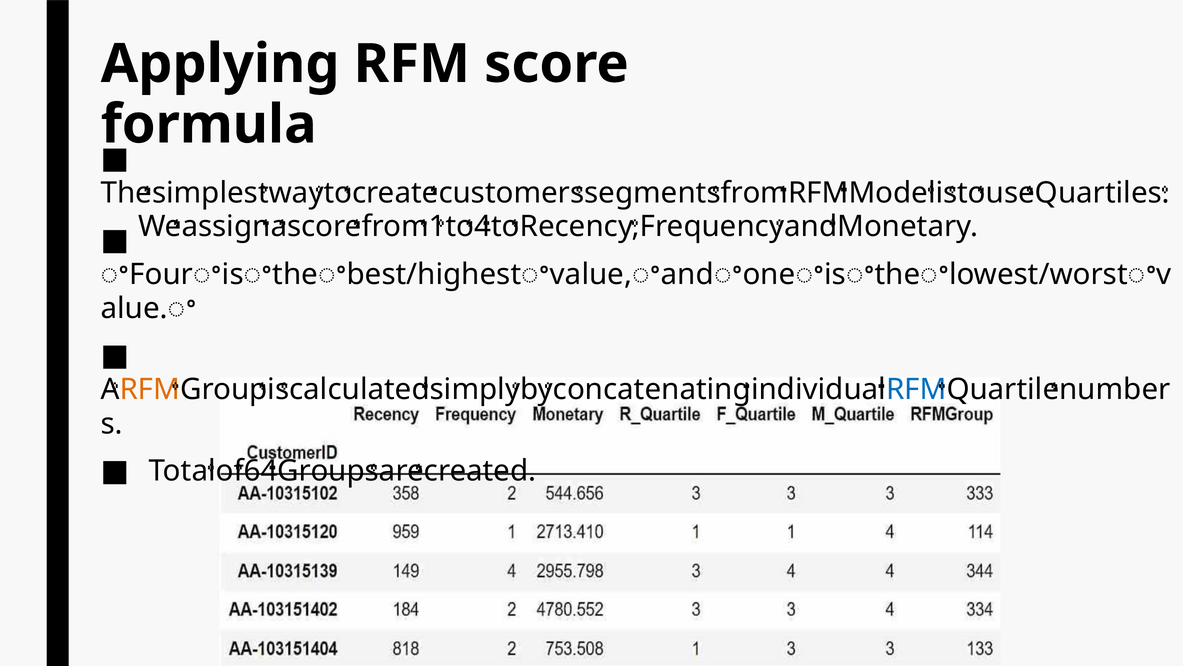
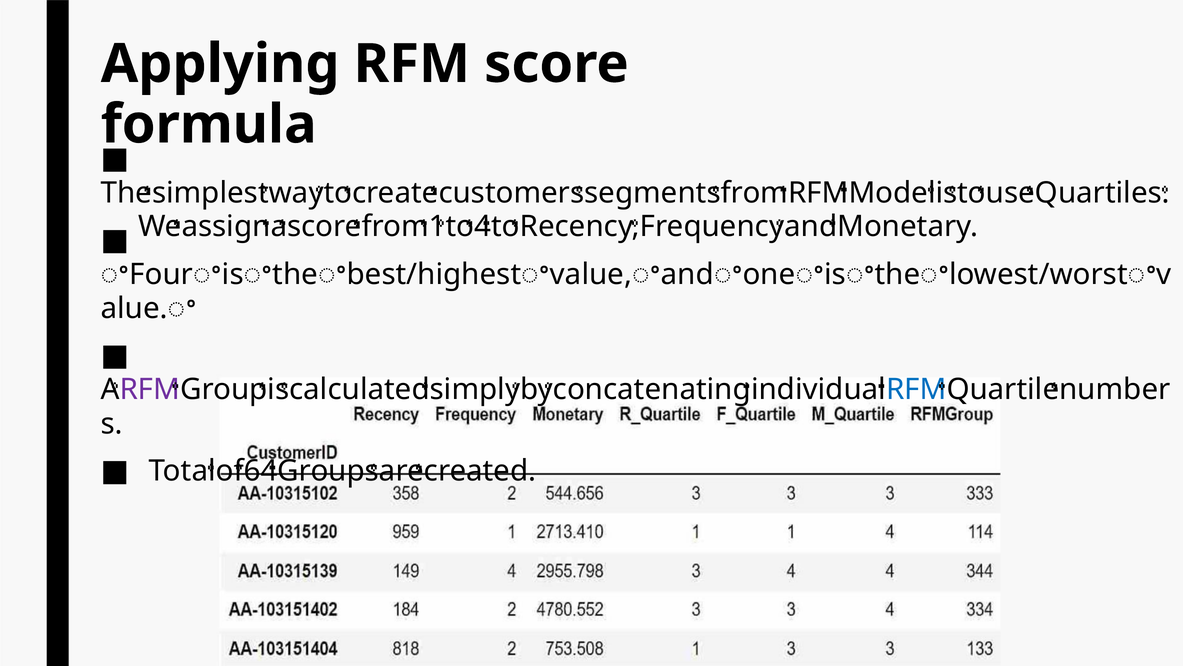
RFM at (150, 389) colour: orange -> purple
